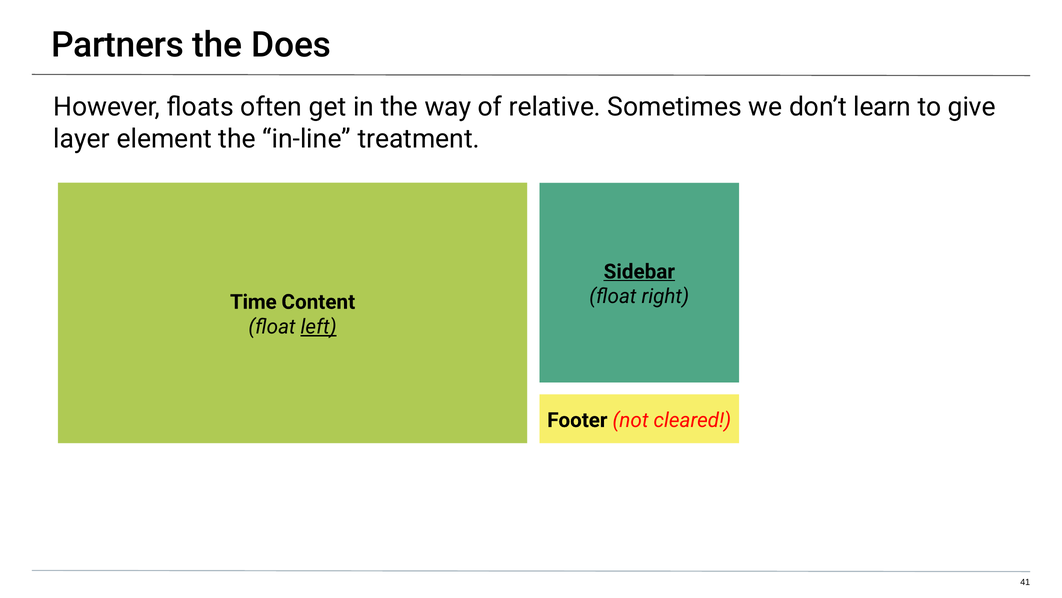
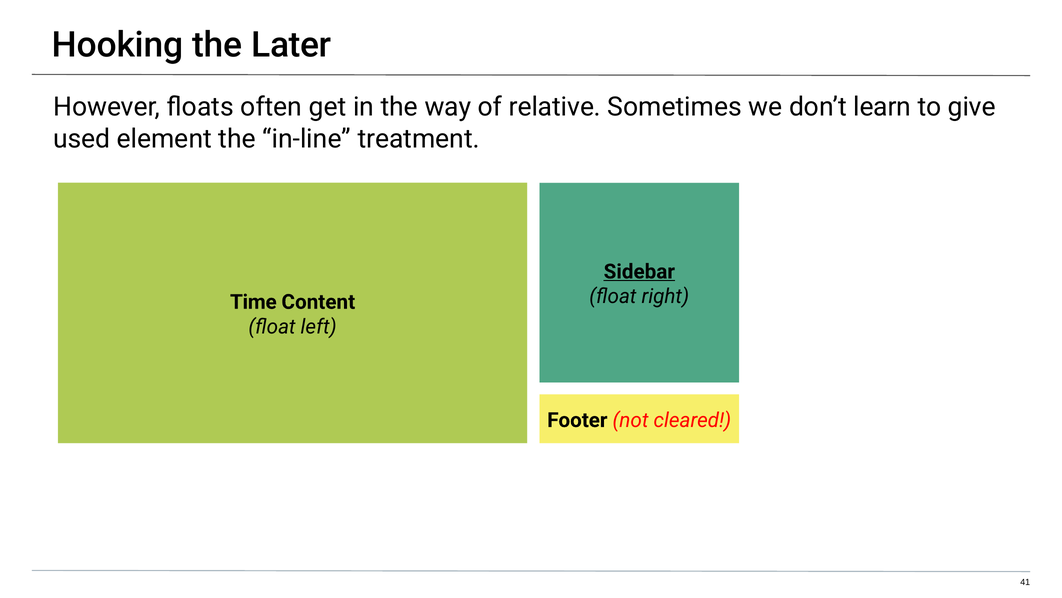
Partners: Partners -> Hooking
Does: Does -> Later
layer: layer -> used
left underline: present -> none
